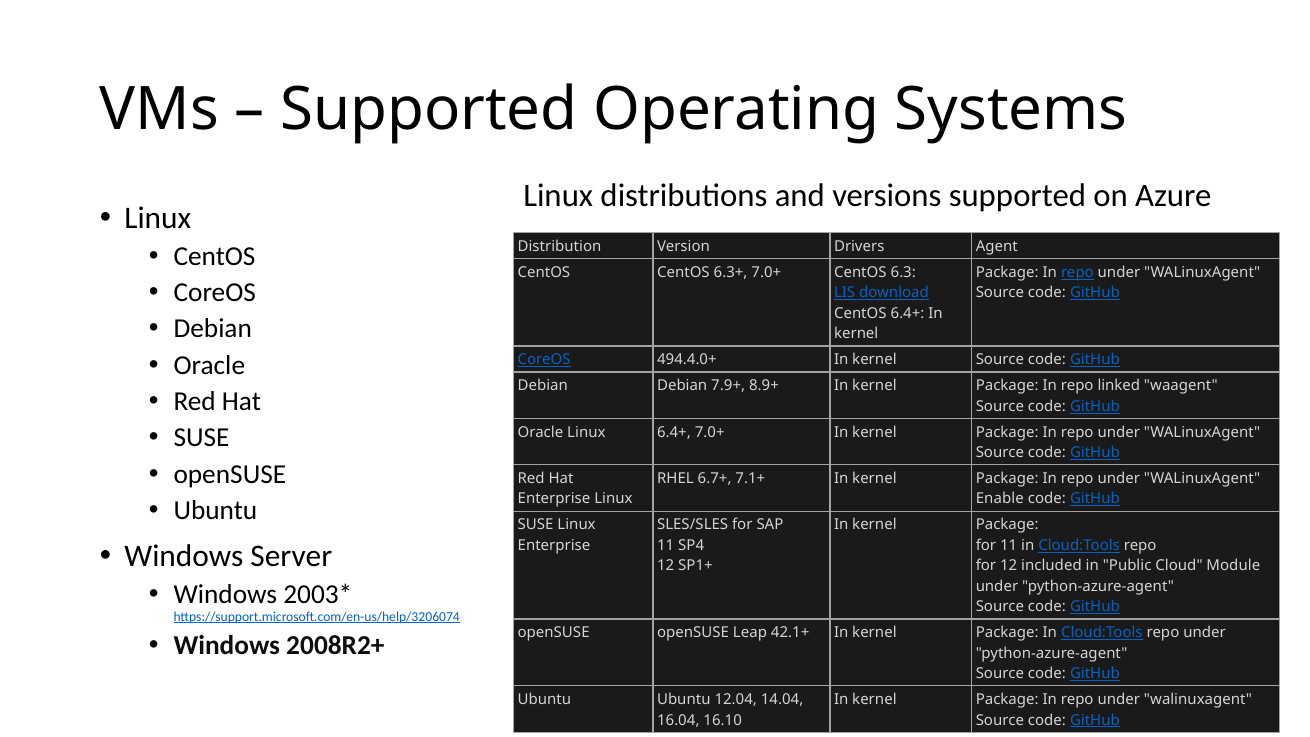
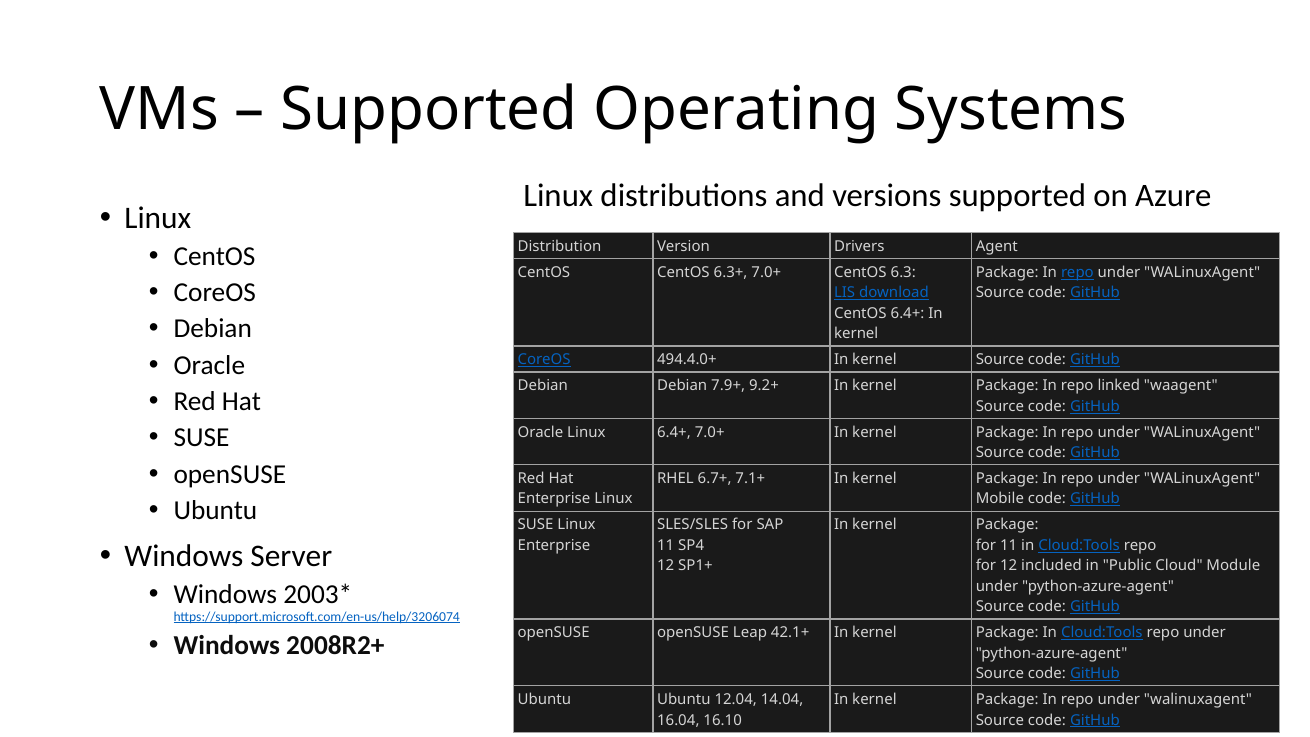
8.9+: 8.9+ -> 9.2+
Enable: Enable -> Mobile
